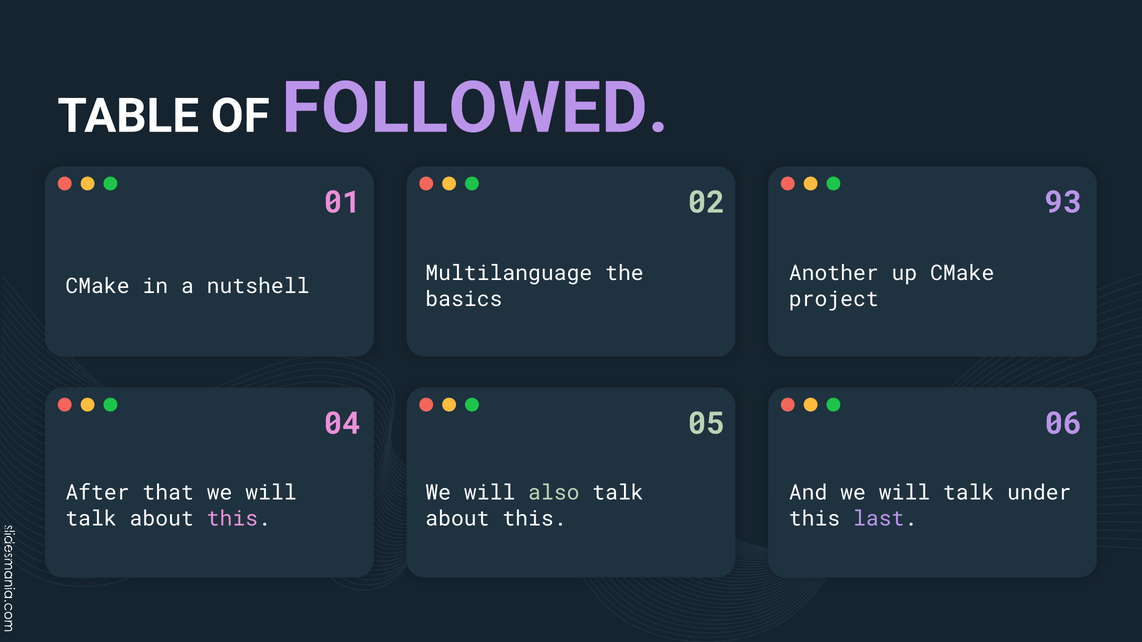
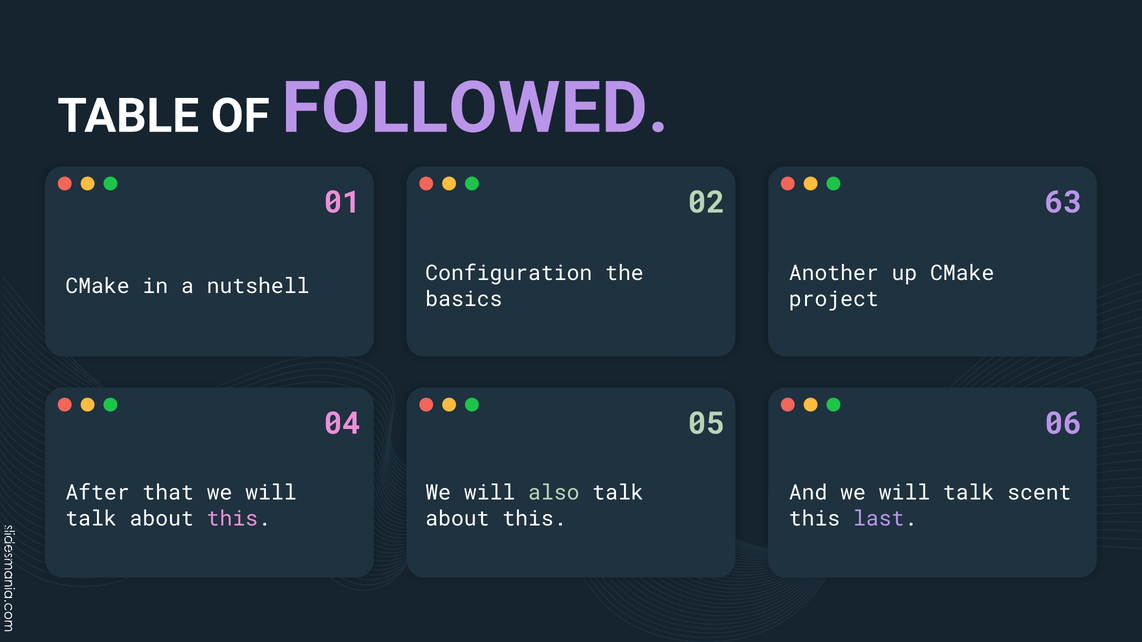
93: 93 -> 63
Multilanguage: Multilanguage -> Configuration
under: under -> scent
